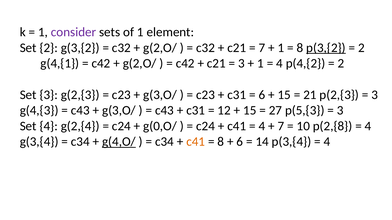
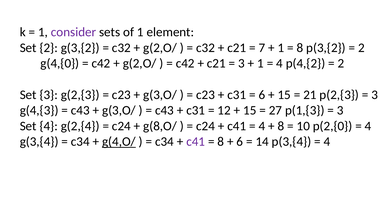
p(3,{2 underline: present -> none
g(4,{1: g(4,{1 -> g(4,{0
p(5,{3: p(5,{3 -> p(1,{3
g(0,O/: g(0,O/ -> g(8,O/
7 at (281, 126): 7 -> 8
p(2,{8: p(2,{8 -> p(2,{0
c41 at (196, 142) colour: orange -> purple
